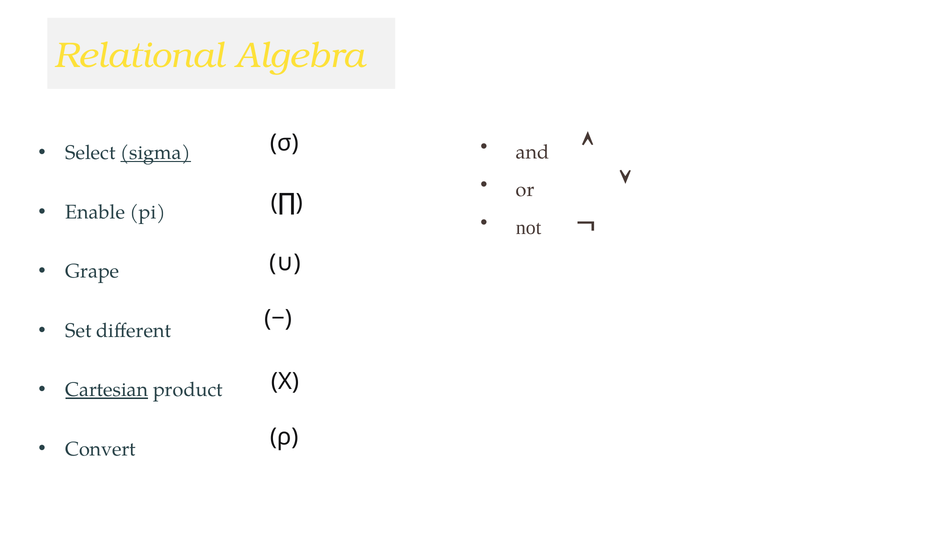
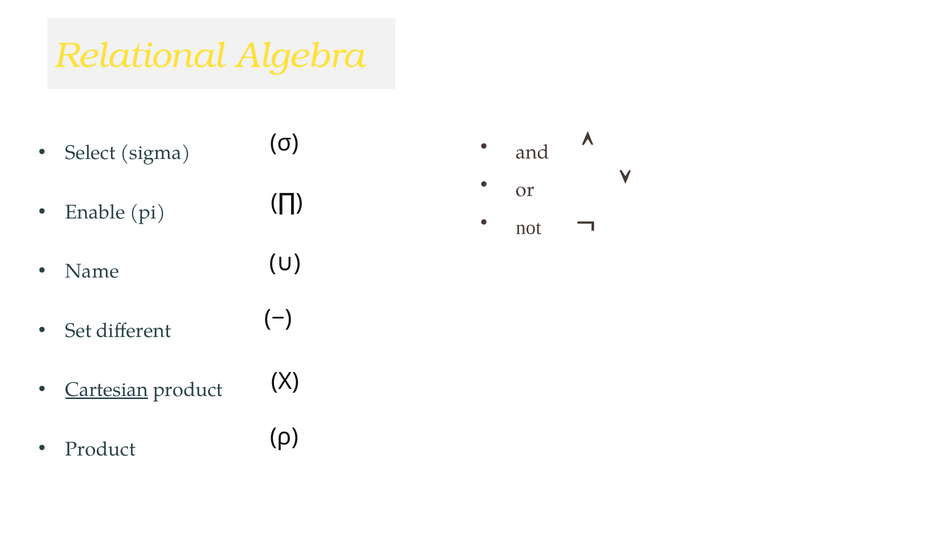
sigma underline: present -> none
Grape: Grape -> Name
Convert at (101, 449): Convert -> Product
